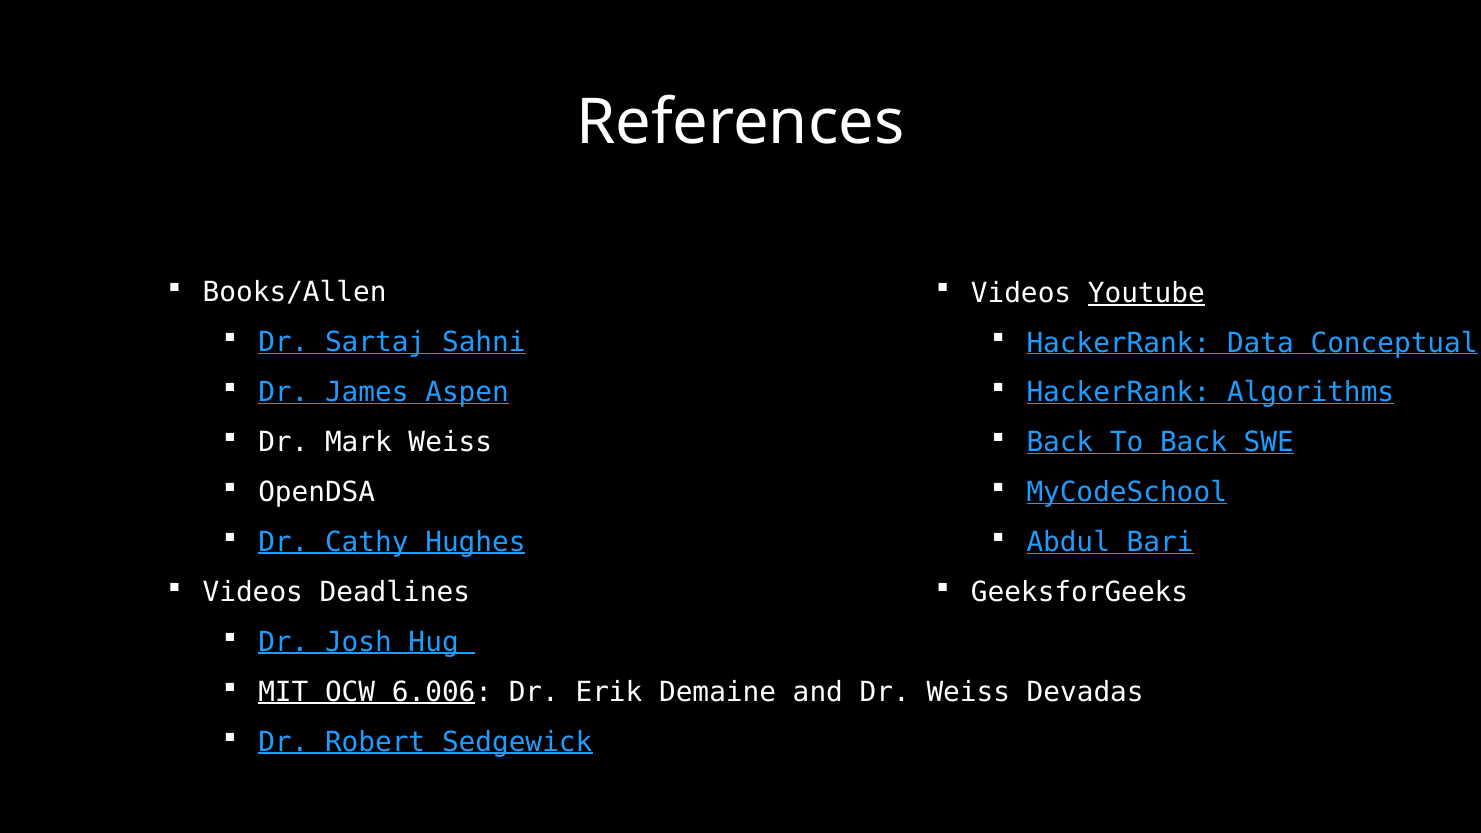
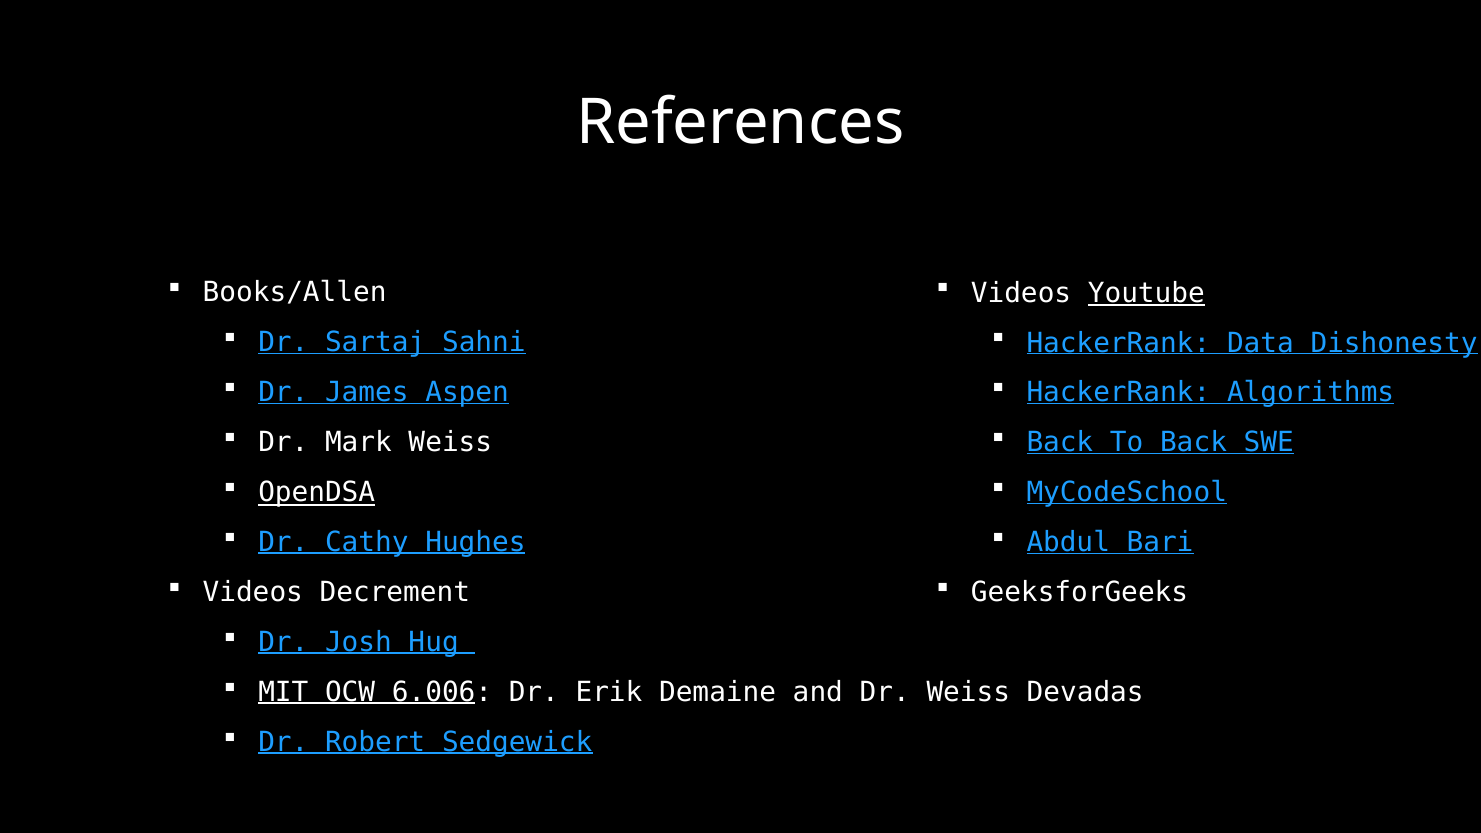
Conceptual: Conceptual -> Dishonesty
OpenDSA underline: none -> present
Deadlines: Deadlines -> Decrement
